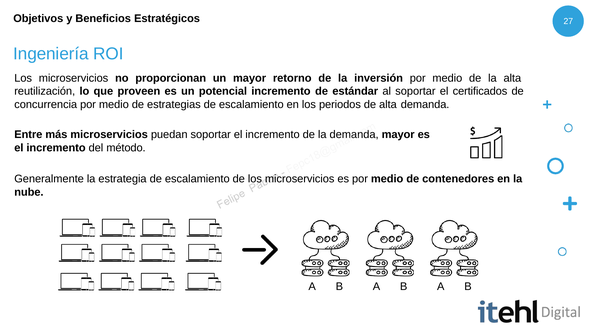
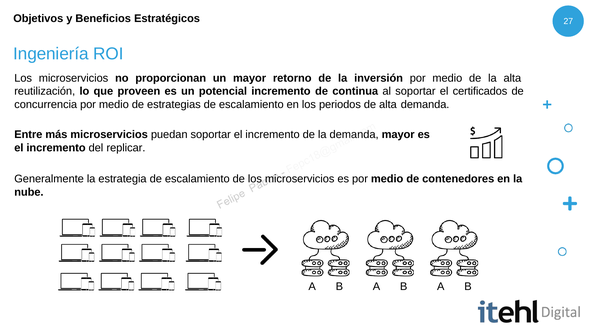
estándar: estándar -> continua
método: método -> replicar
